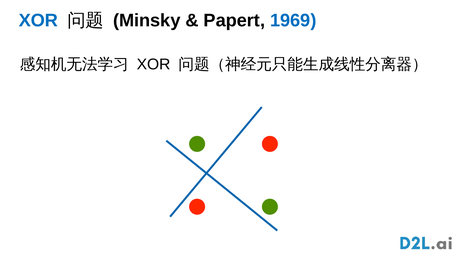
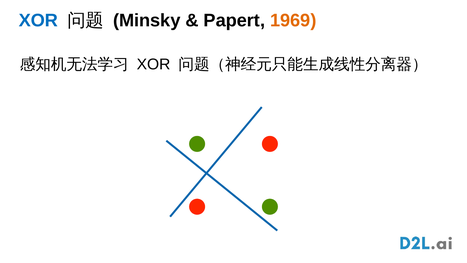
1969 colour: blue -> orange
